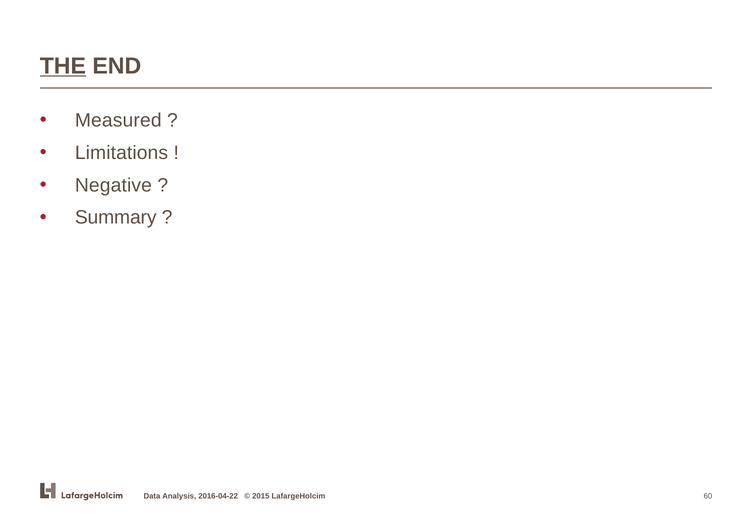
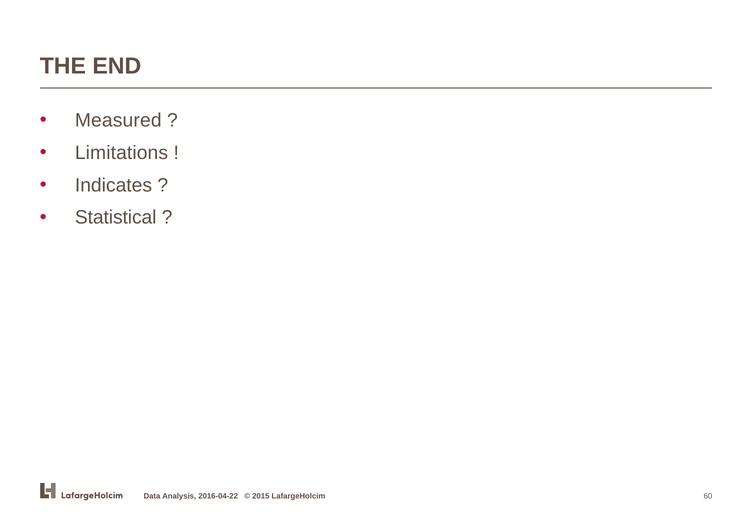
THE underline: present -> none
Negative: Negative -> Indicates
Summary: Summary -> Statistical
